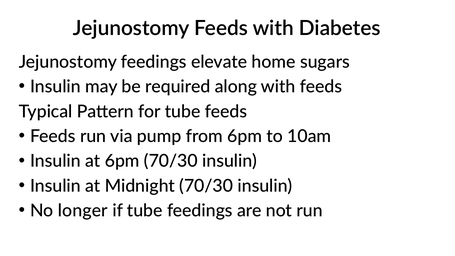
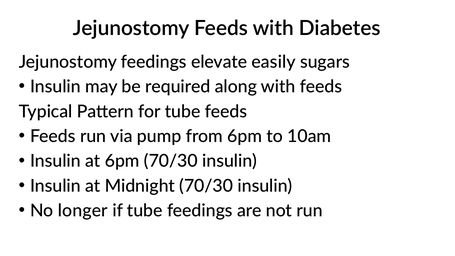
home: home -> easily
